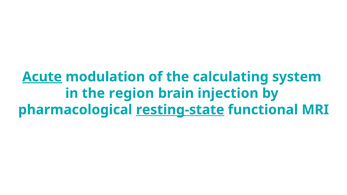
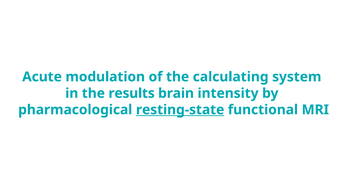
Acute underline: present -> none
region: region -> results
injection: injection -> intensity
